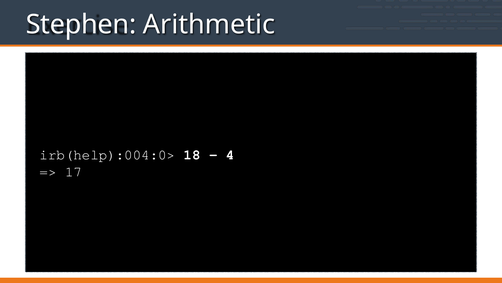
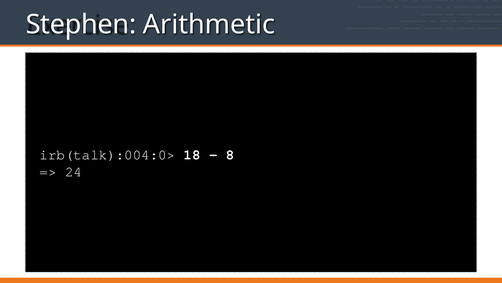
irb(help):004:0>: irb(help):004:0> -> irb(talk):004:0>
4: 4 -> 8
17: 17 -> 24
